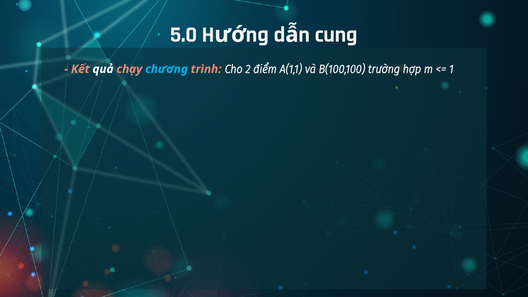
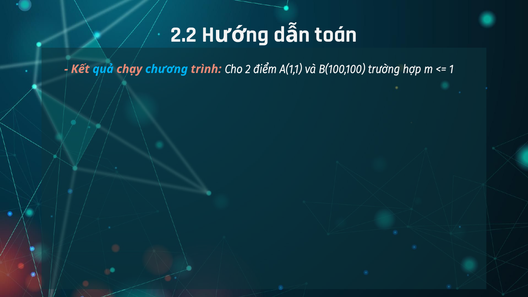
5.0: 5.0 -> 2.2
cung: cung -> toán
quả colour: white -> light blue
